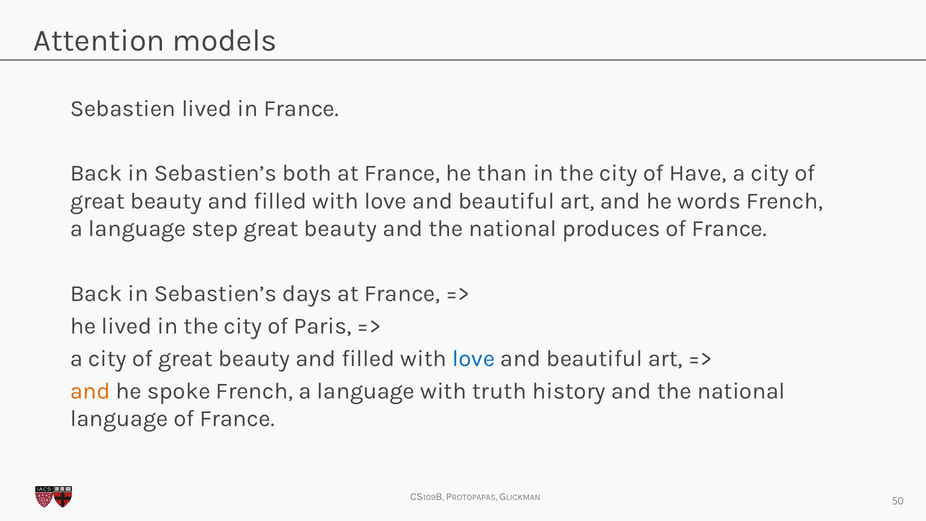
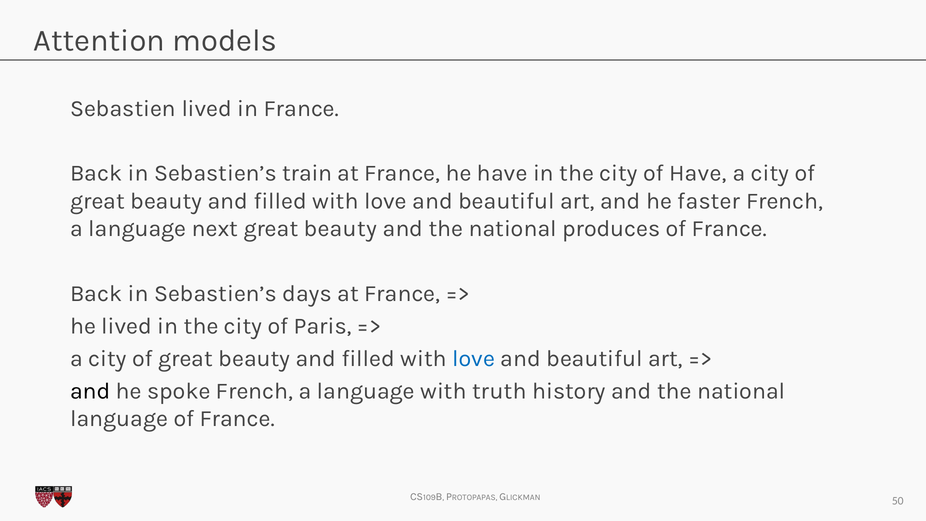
both: both -> train
he than: than -> have
words: words -> faster
step: step -> next
and at (90, 391) colour: orange -> black
